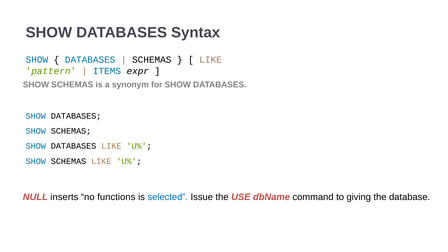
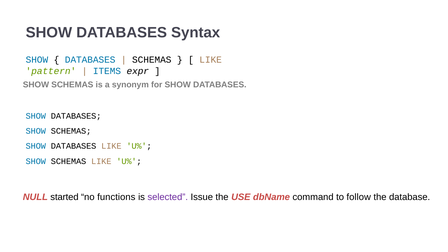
inserts: inserts -> started
selected colour: blue -> purple
giving: giving -> follow
